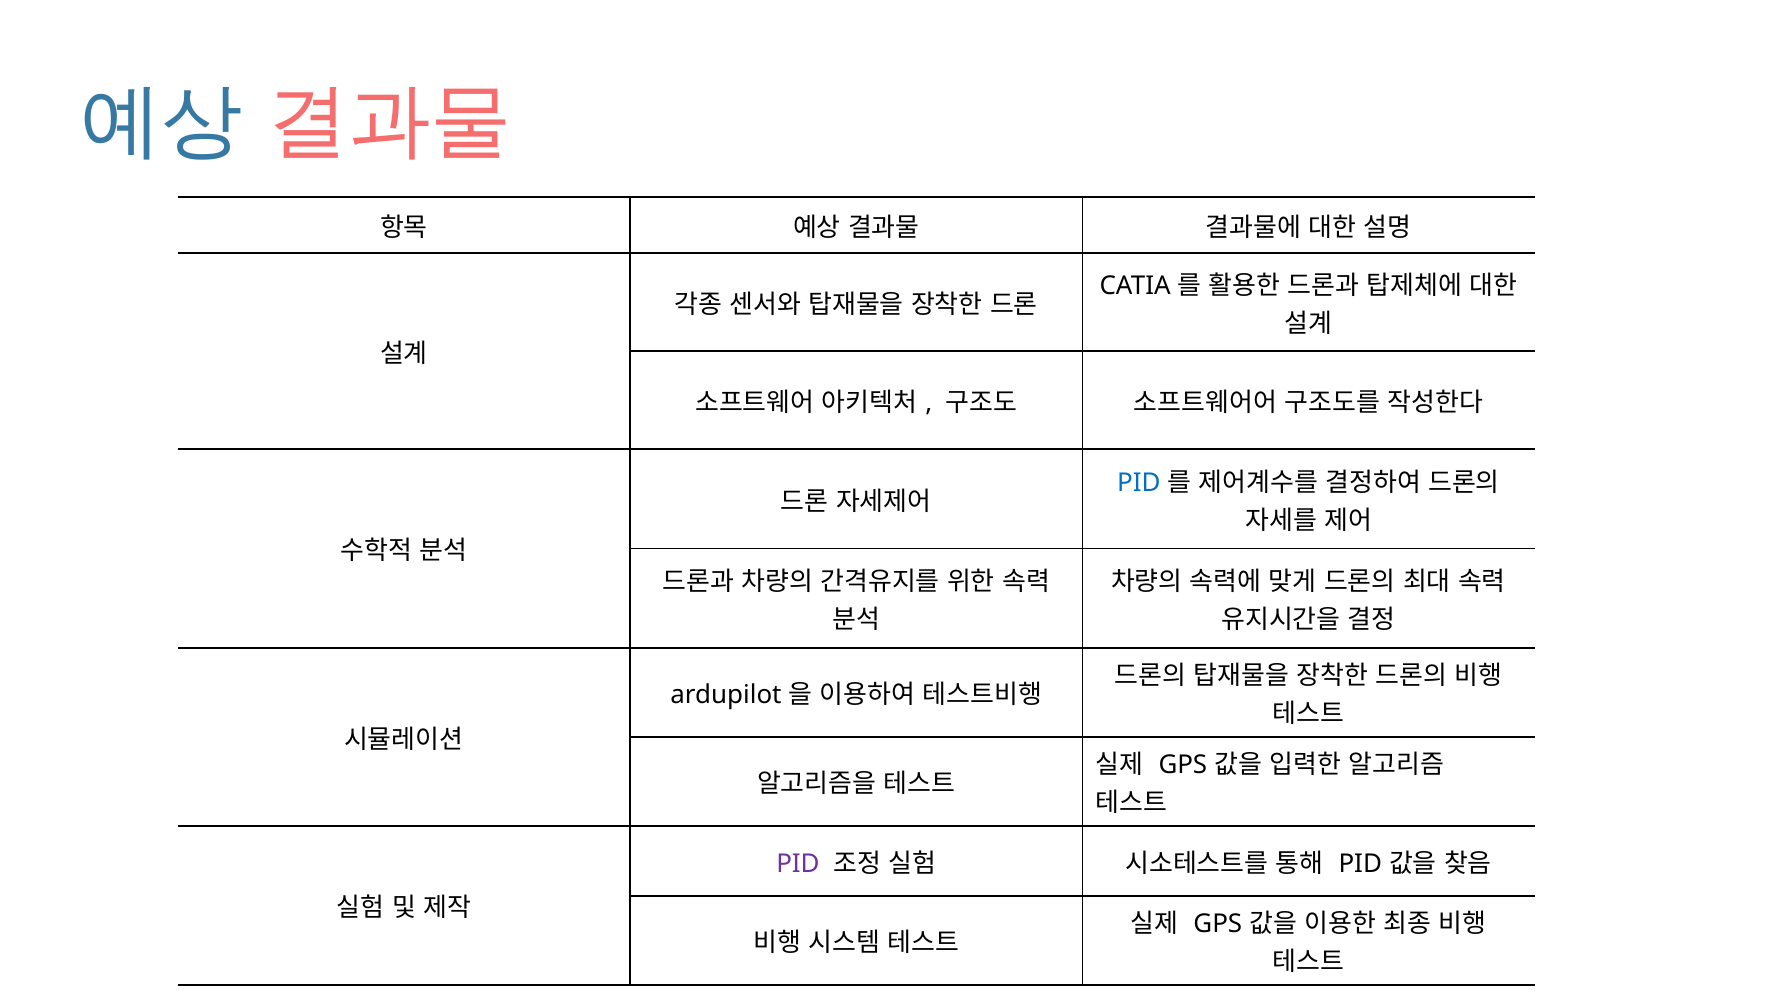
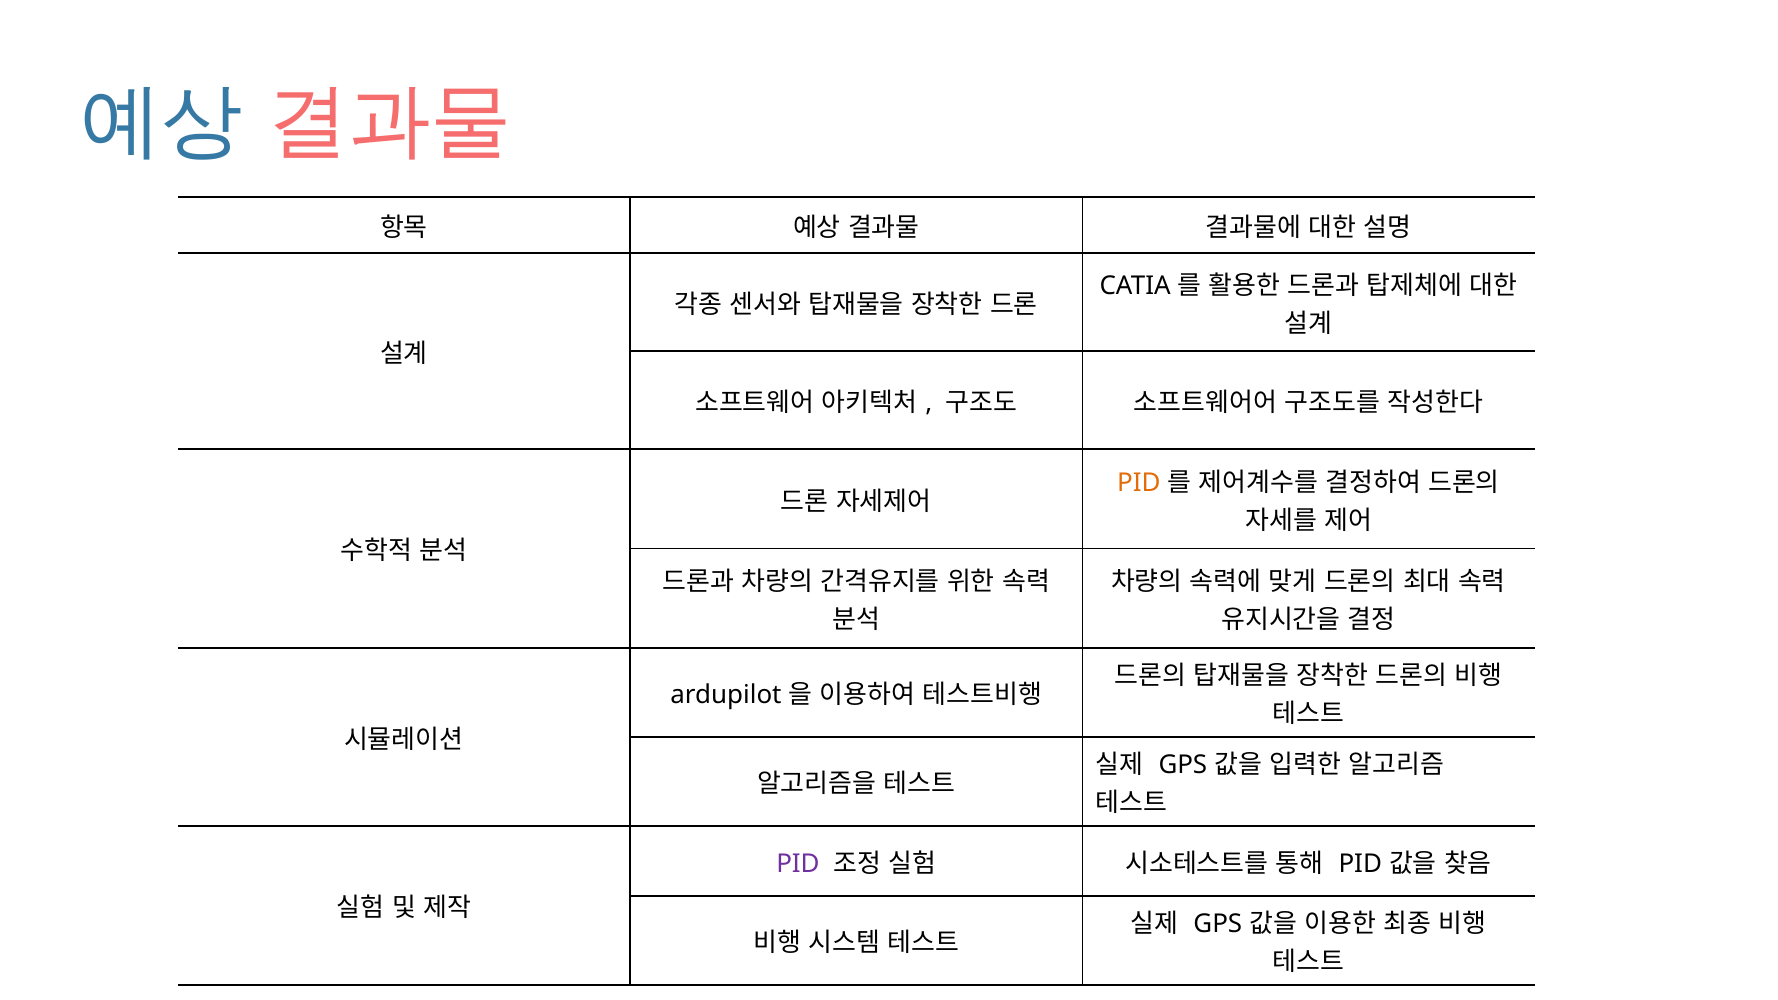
PID at (1139, 483) colour: blue -> orange
